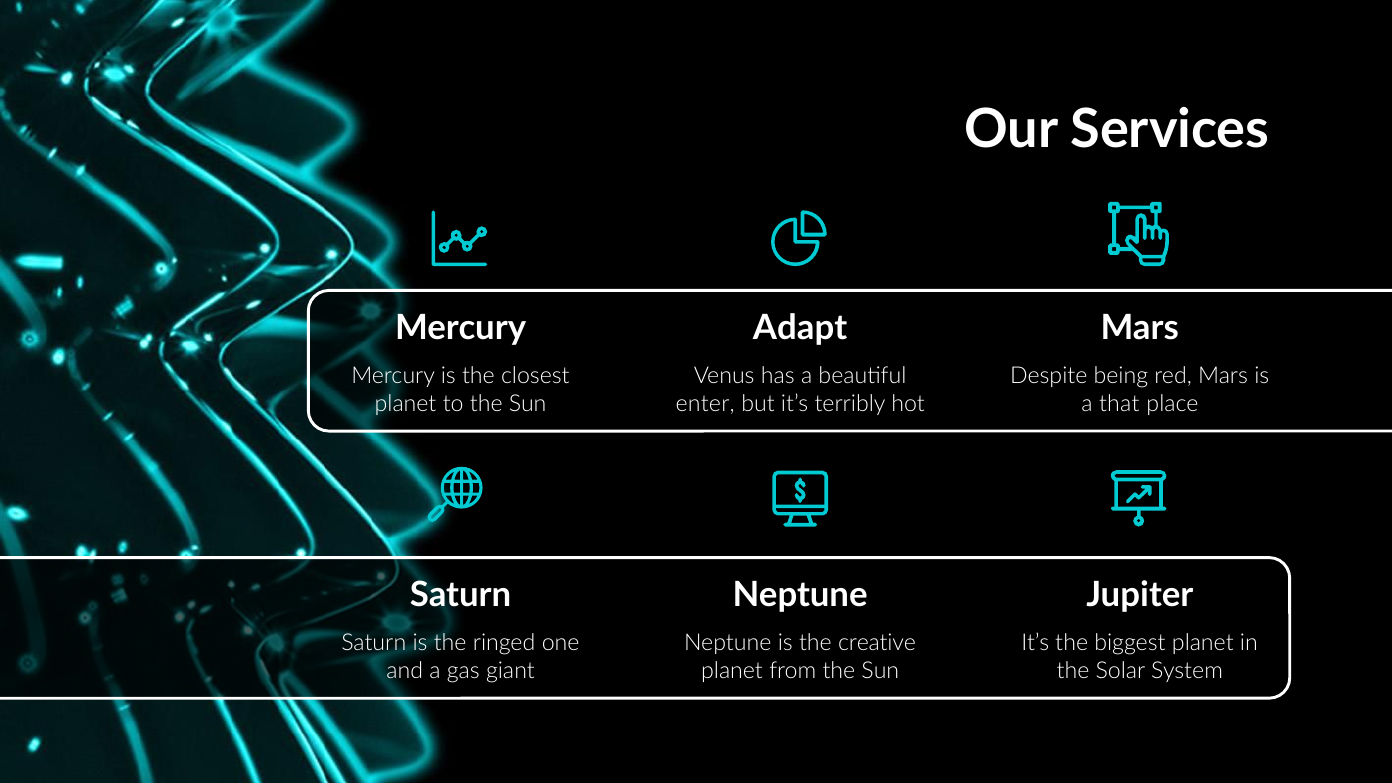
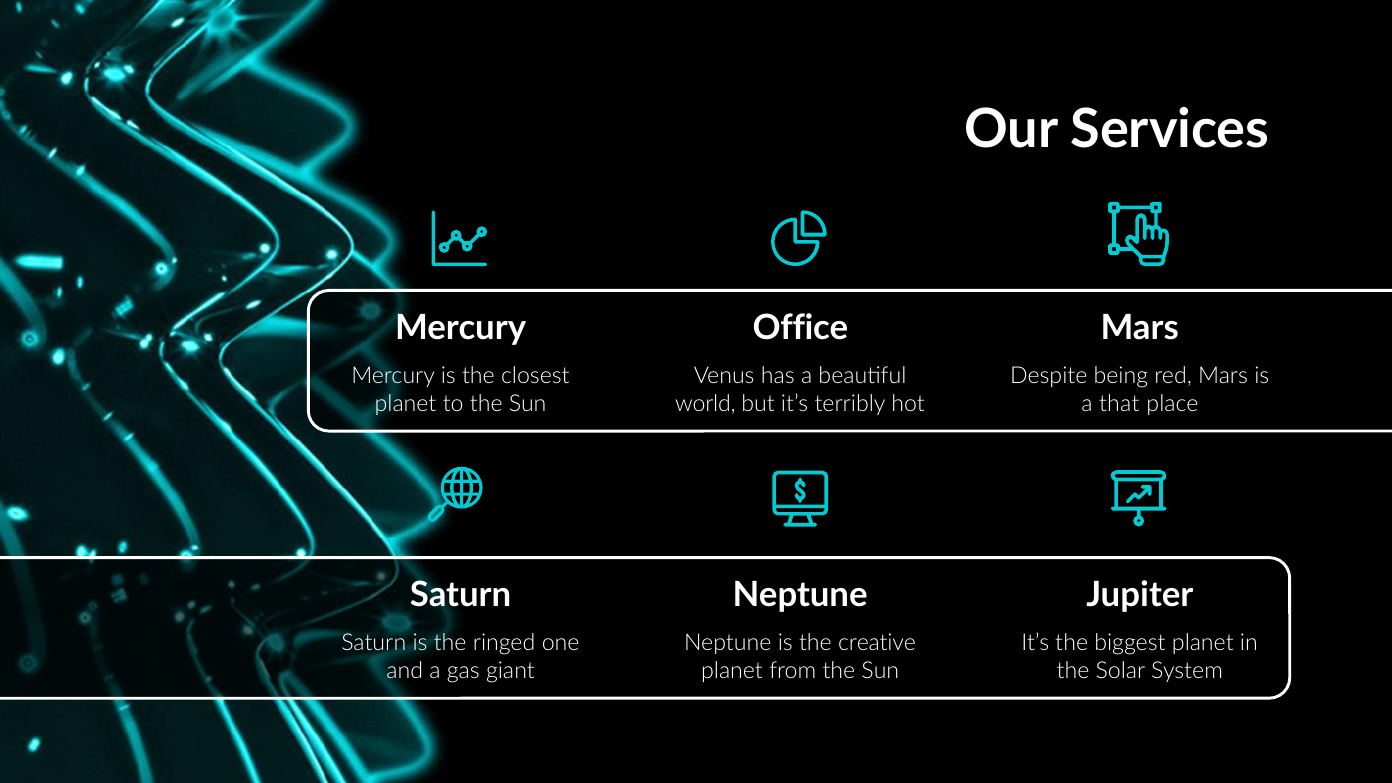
Adapt: Adapt -> Office
enter: enter -> world
